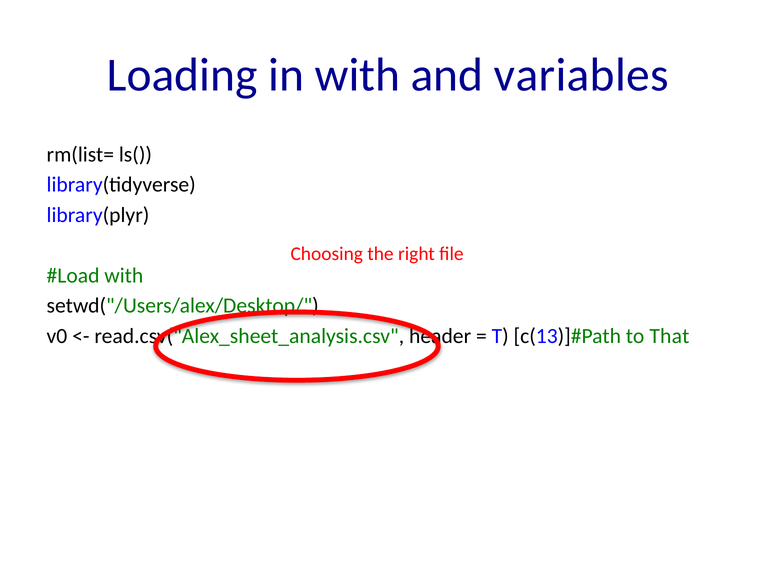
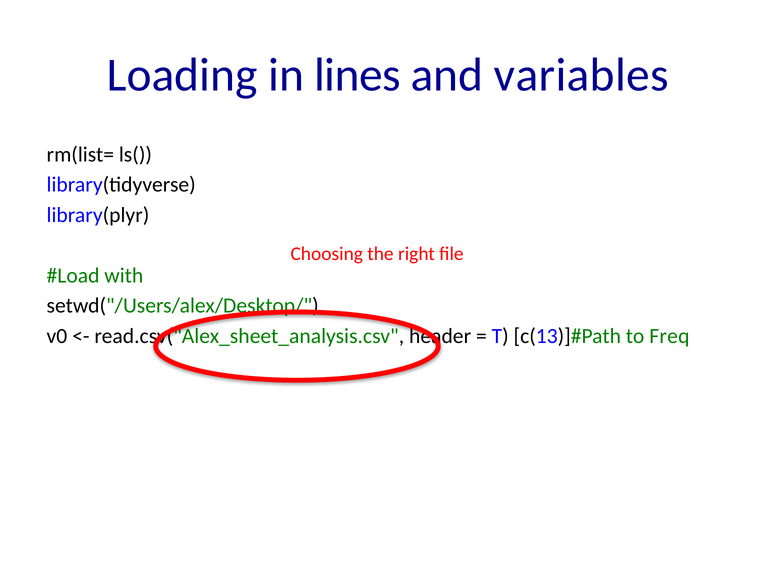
in with: with -> lines
That: That -> Freq
